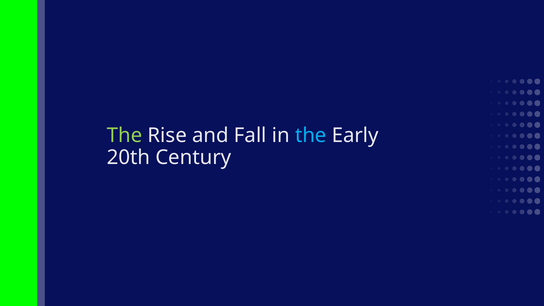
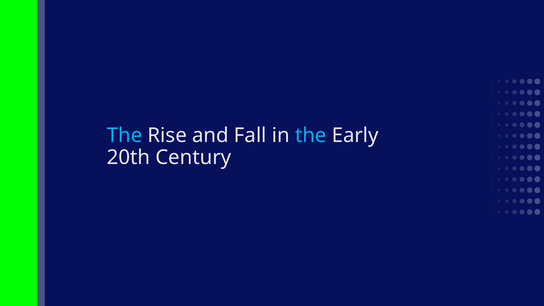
The at (125, 136) colour: light green -> light blue
